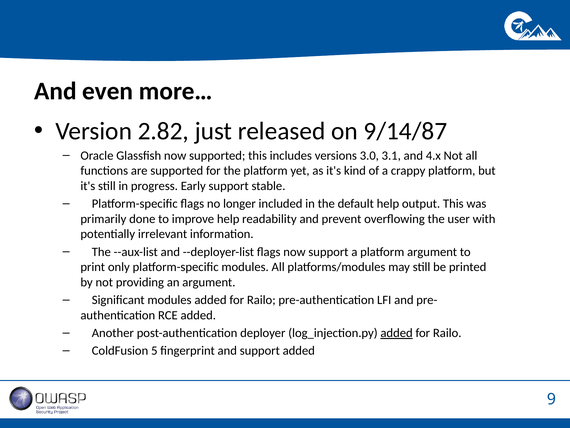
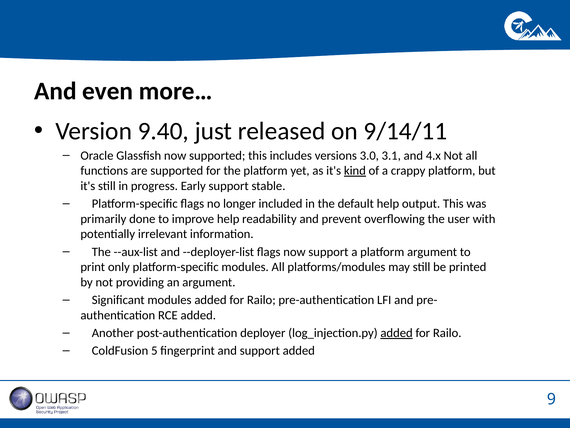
2.82: 2.82 -> 9.40
9/14/87: 9/14/87 -> 9/14/11
kind underline: none -> present
